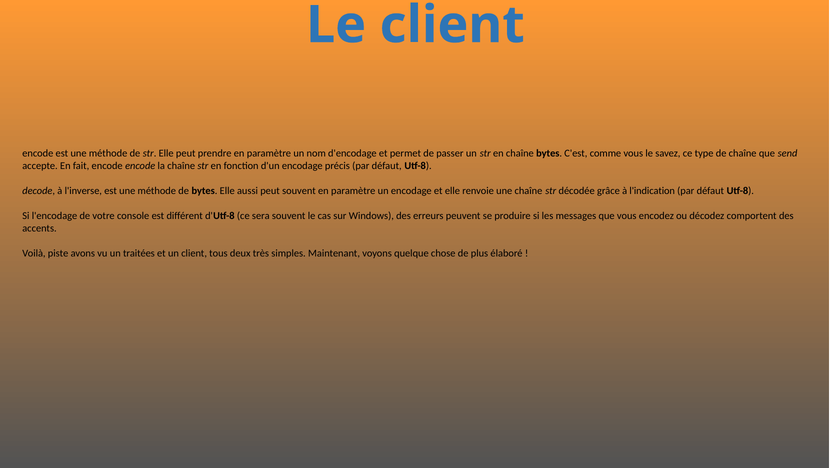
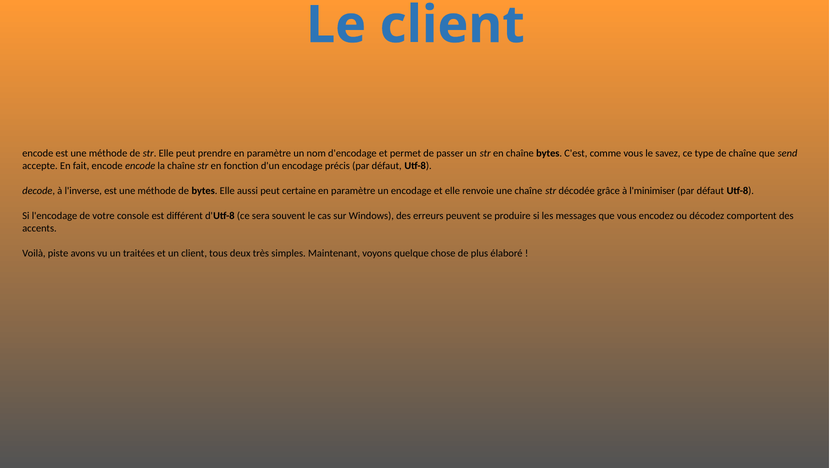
peut souvent: souvent -> certaine
l'indication: l'indication -> l'minimiser
